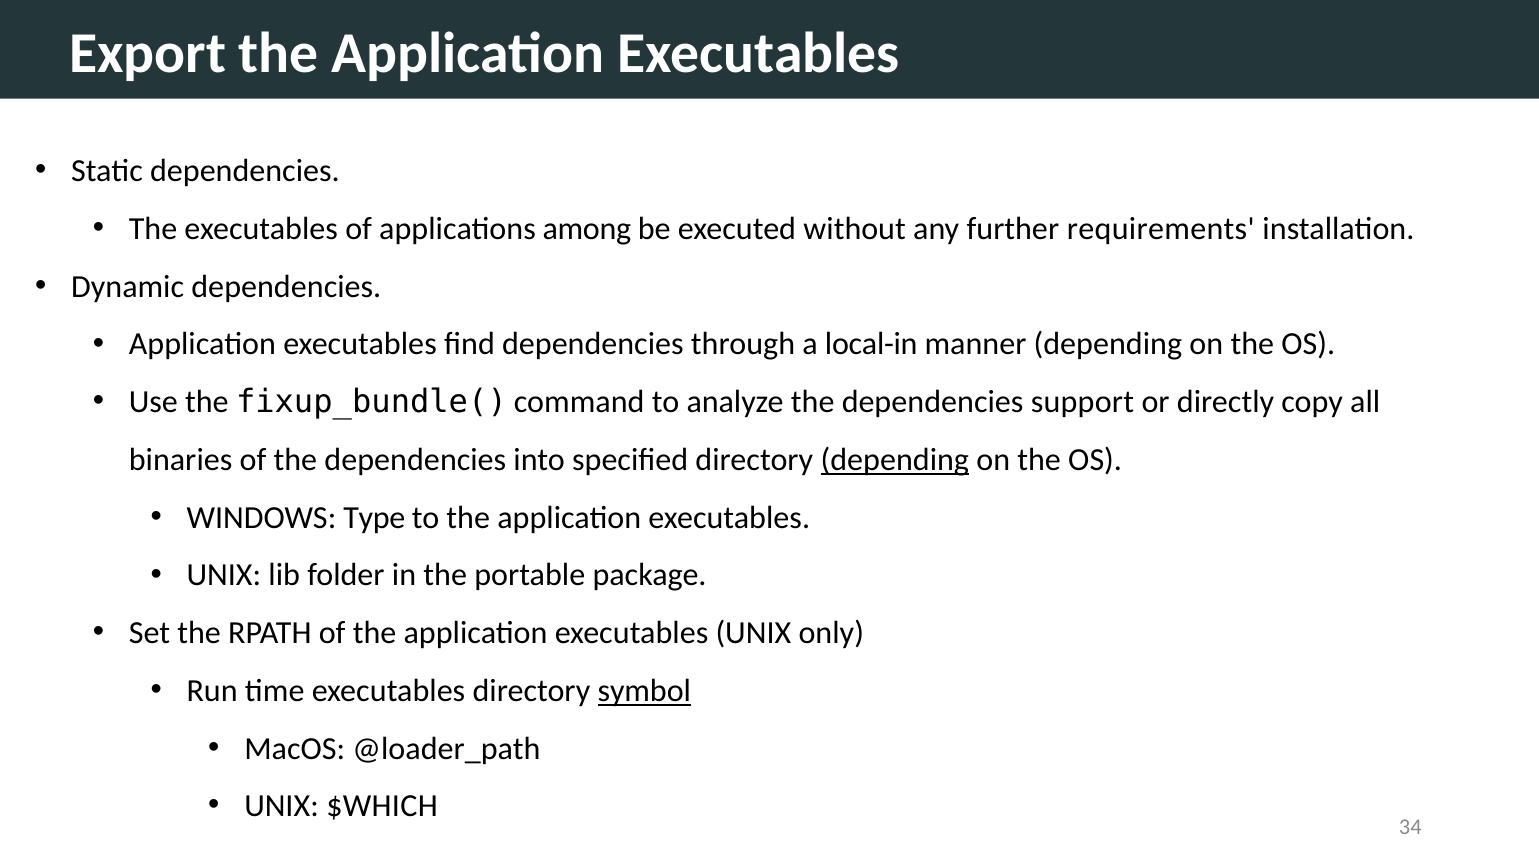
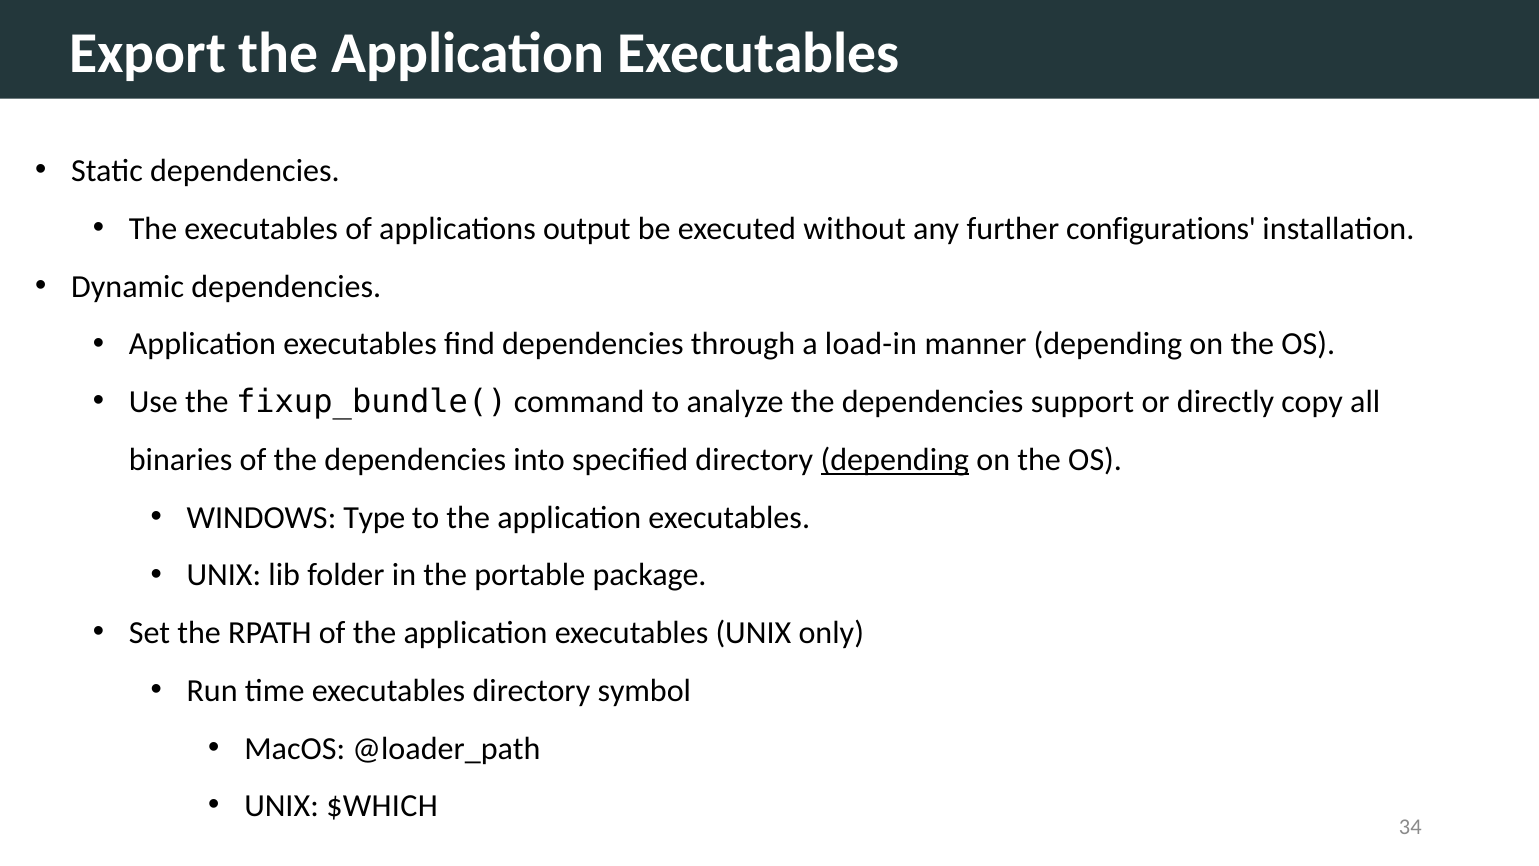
among: among -> output
requirements: requirements -> configurations
local-in: local-in -> load-in
symbol underline: present -> none
